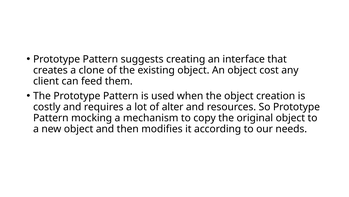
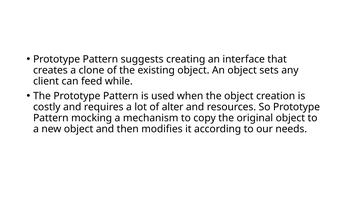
cost: cost -> sets
them: them -> while
